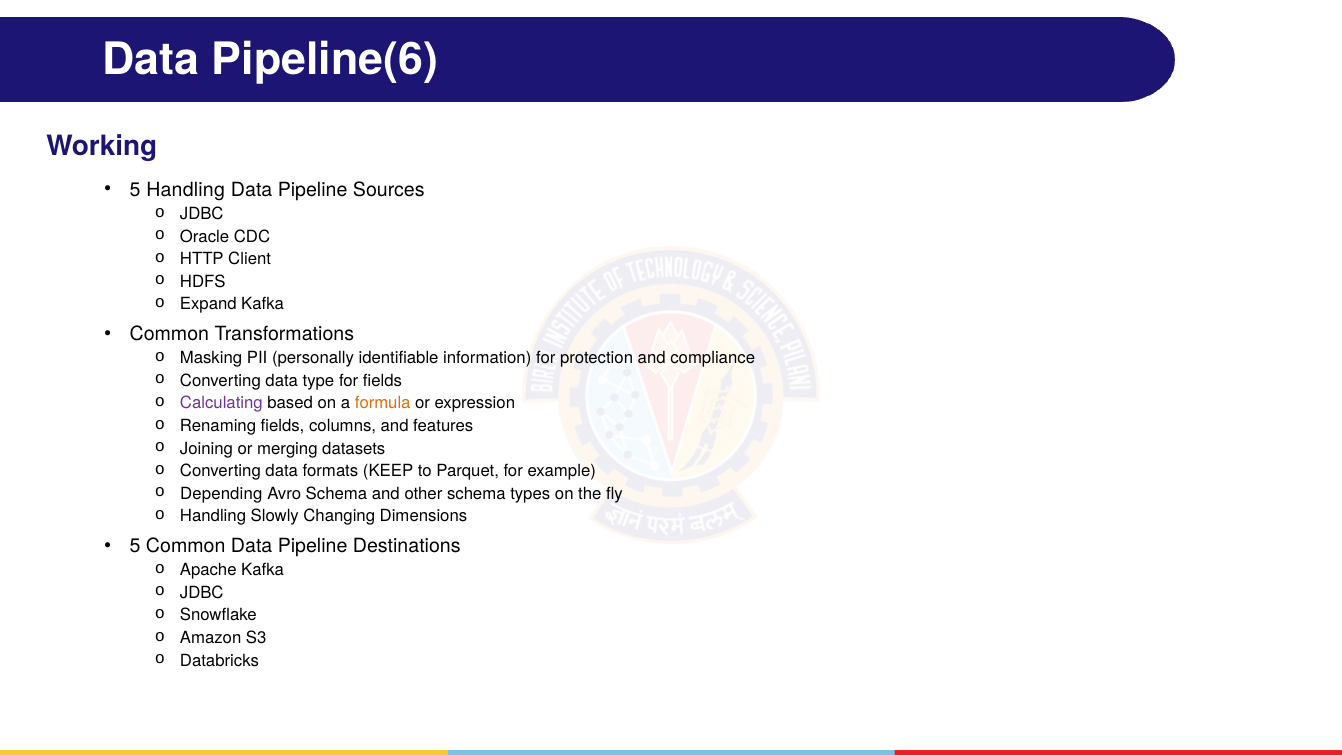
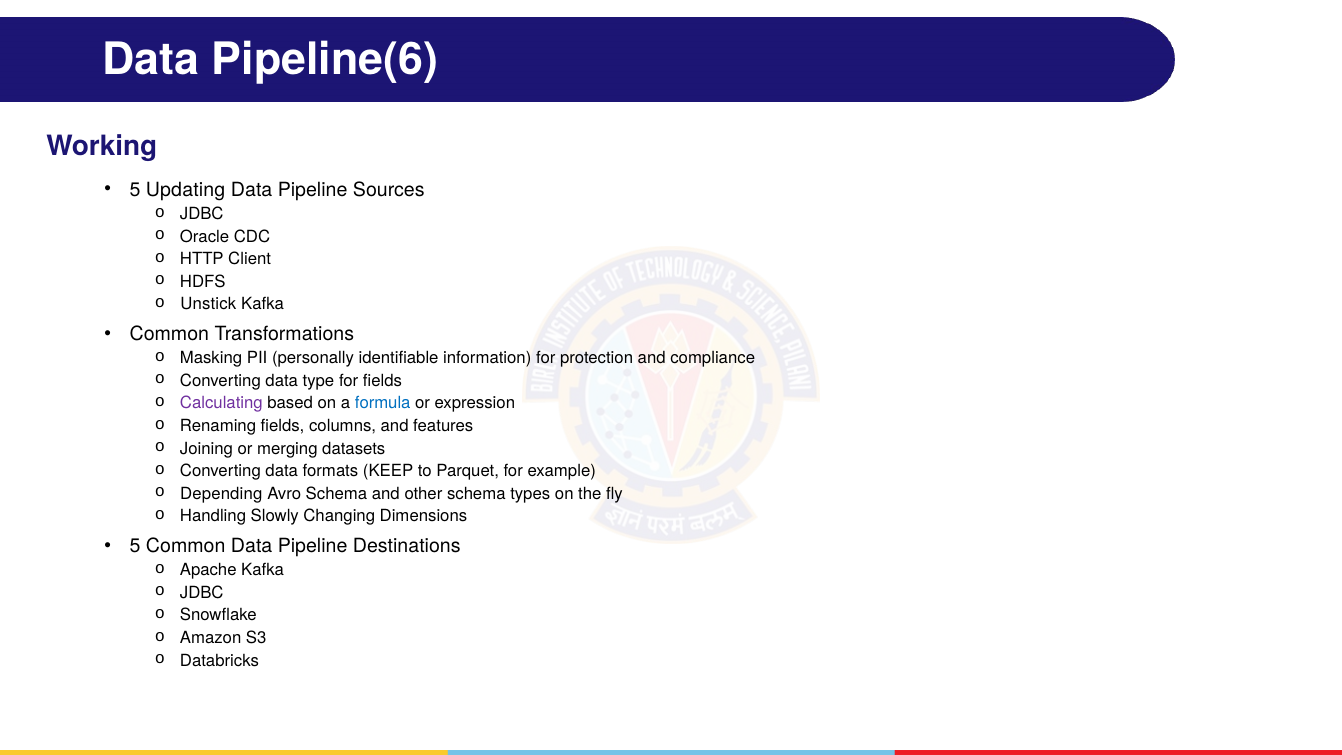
5 Handling: Handling -> Updating
Expand: Expand -> Unstick
formula colour: orange -> blue
